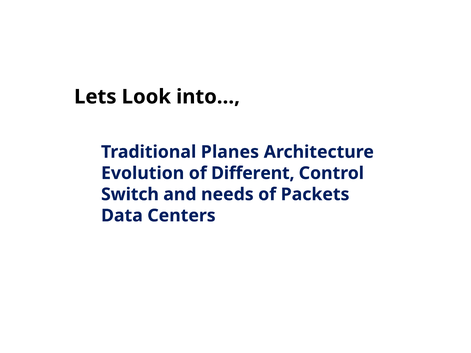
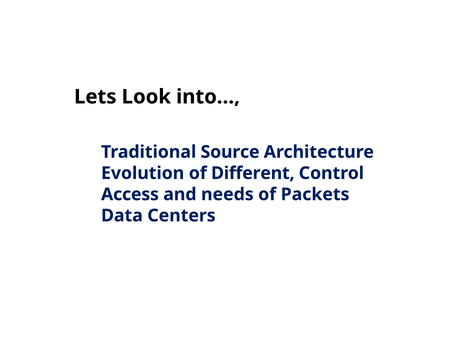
Planes: Planes -> Source
Switch: Switch -> Access
